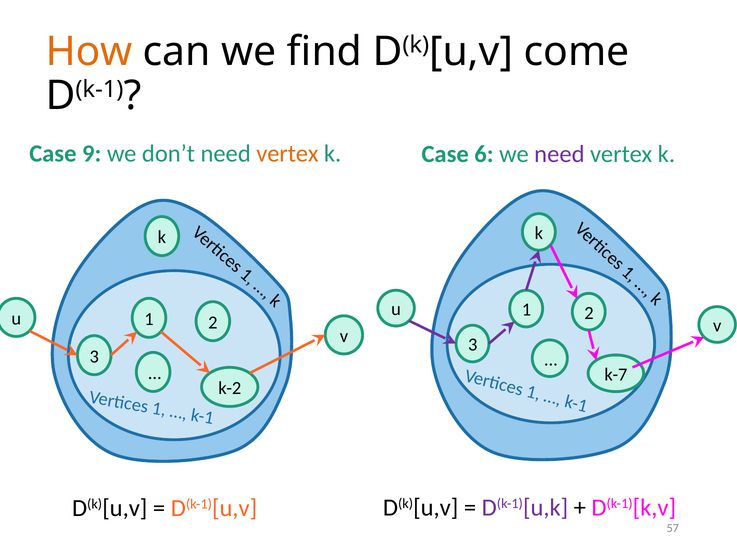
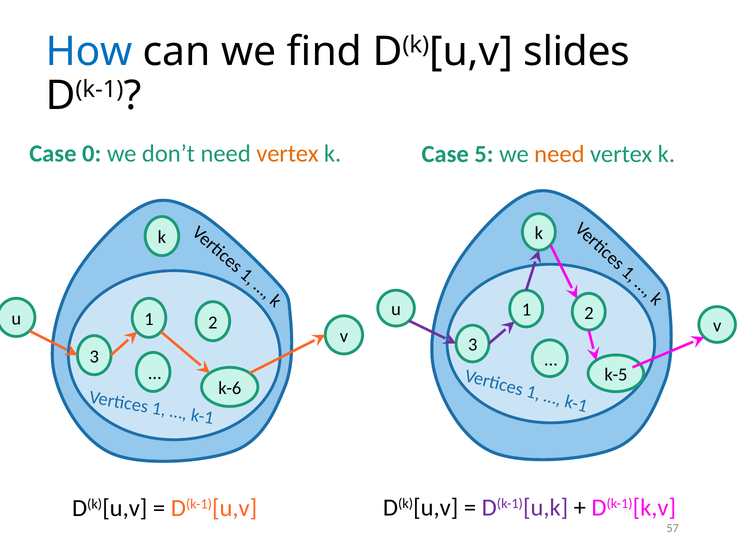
How colour: orange -> blue
come: come -> slides
9: 9 -> 0
6: 6 -> 5
need at (559, 154) colour: purple -> orange
k-7: k-7 -> k-5
k-2: k-2 -> k-6
